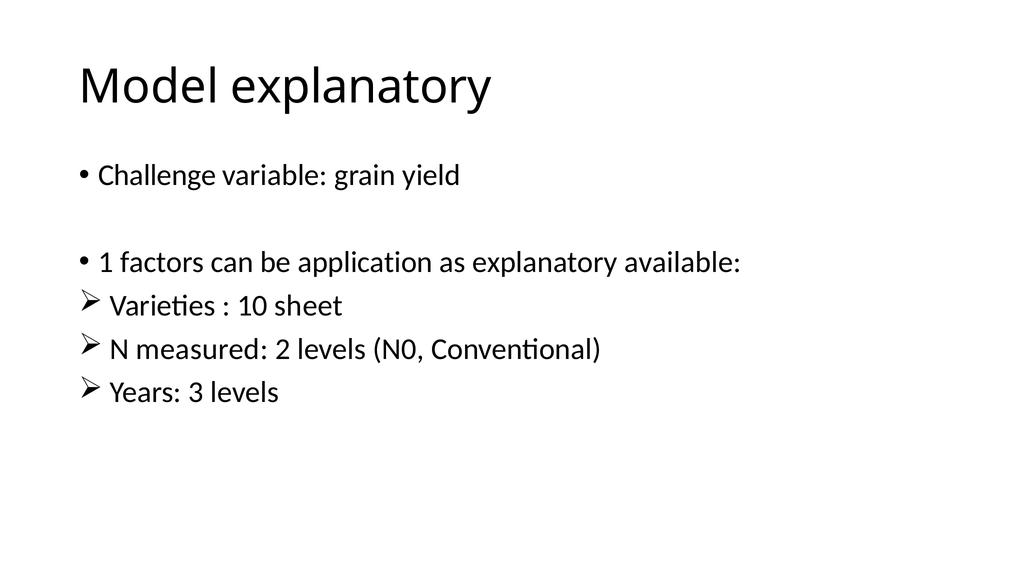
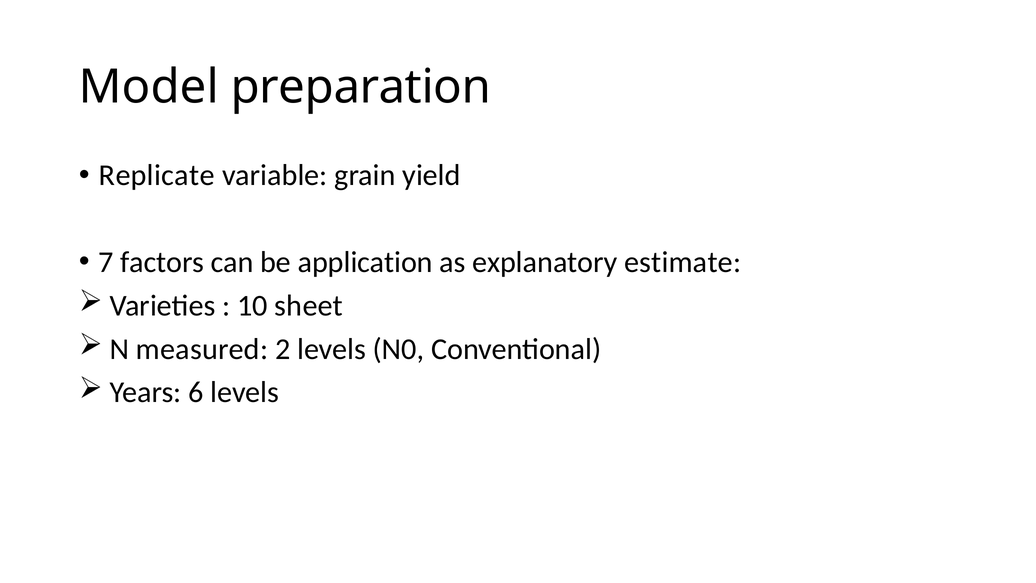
Model explanatory: explanatory -> preparation
Challenge: Challenge -> Replicate
1: 1 -> 7
available: available -> estimate
3: 3 -> 6
